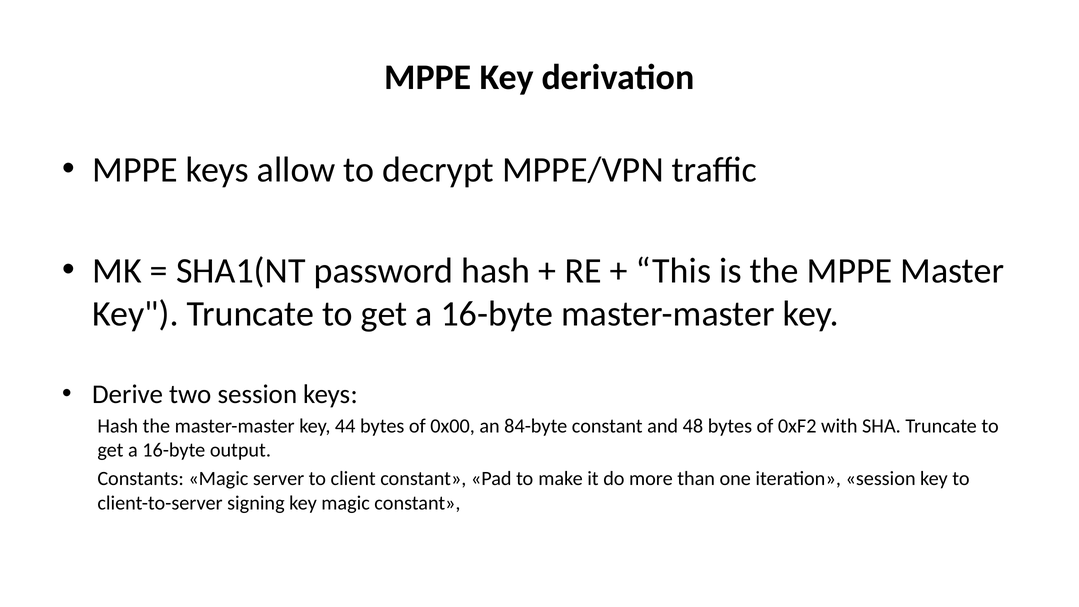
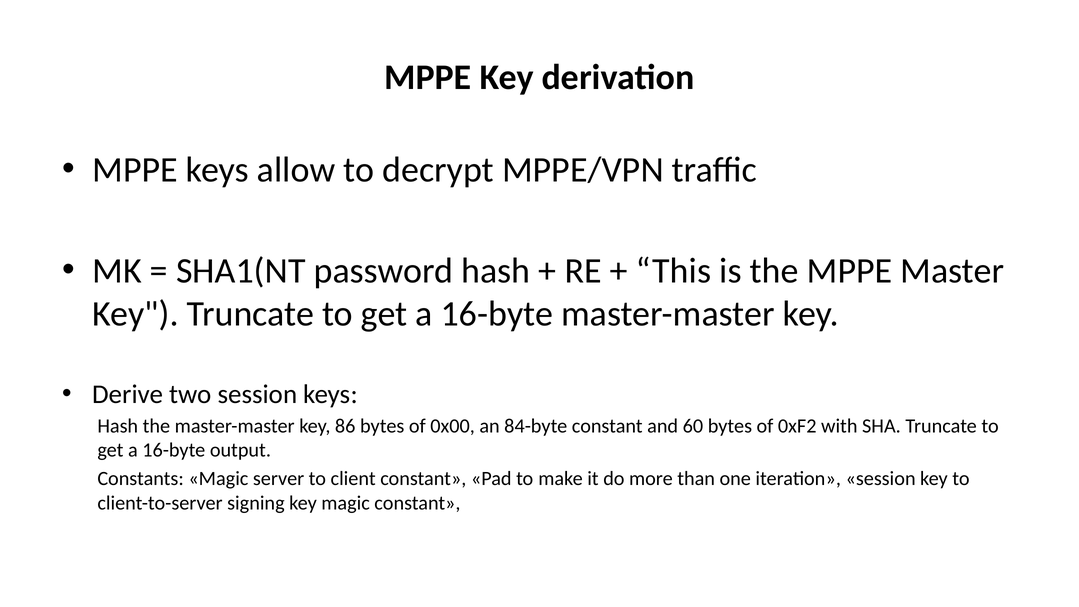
44: 44 -> 86
48: 48 -> 60
